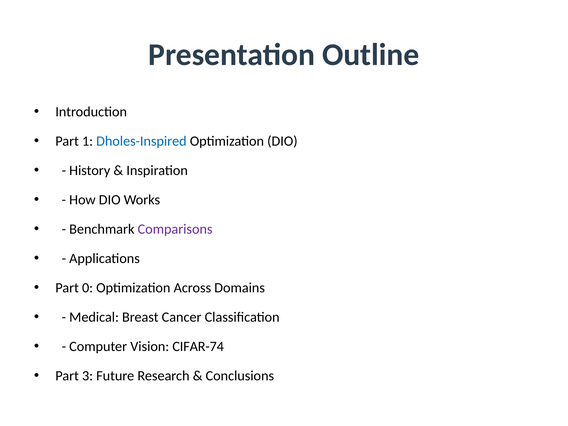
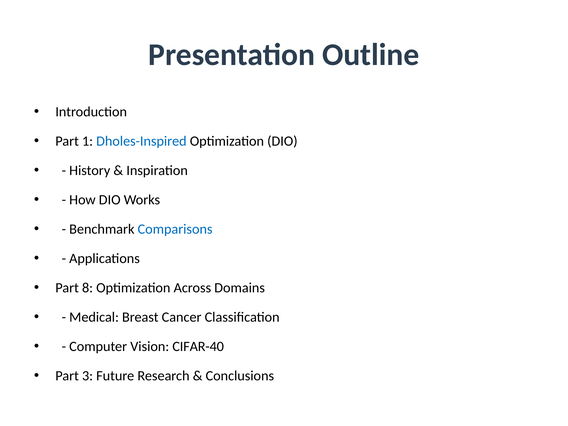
Comparisons colour: purple -> blue
0: 0 -> 8
CIFAR-74: CIFAR-74 -> CIFAR-40
